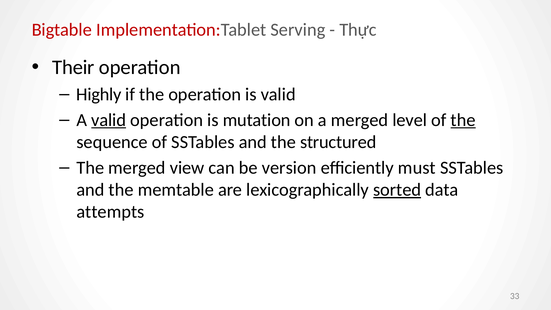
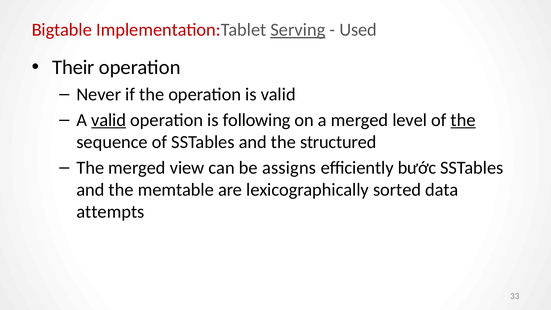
Serving underline: none -> present
Thực: Thực -> Used
Highly: Highly -> Never
mutation: mutation -> following
version: version -> assigns
must: must -> bước
sorted underline: present -> none
